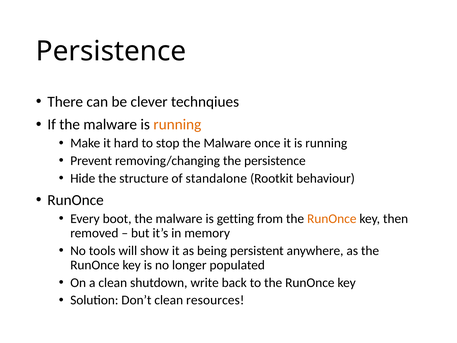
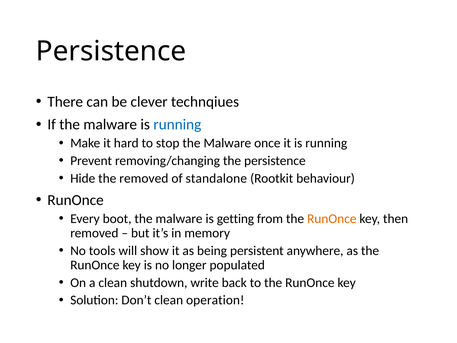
running at (177, 124) colour: orange -> blue
the structure: structure -> removed
resources: resources -> operation
